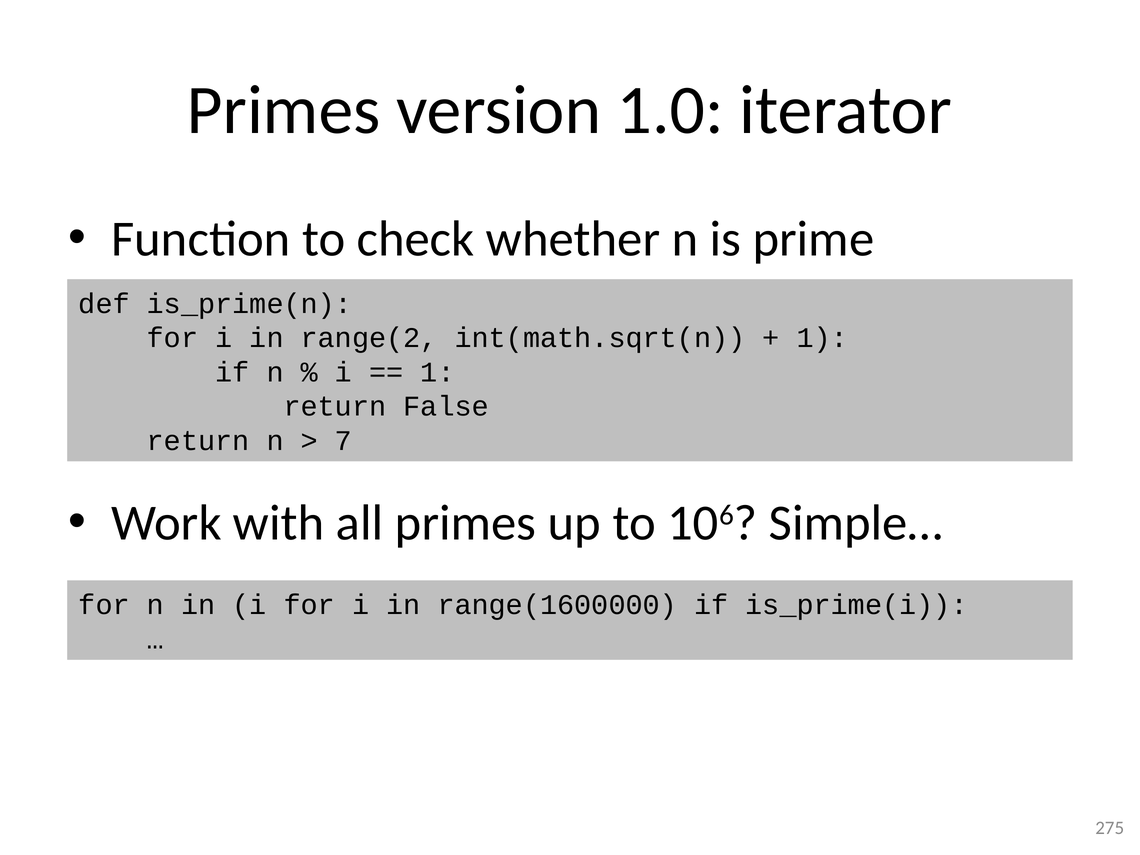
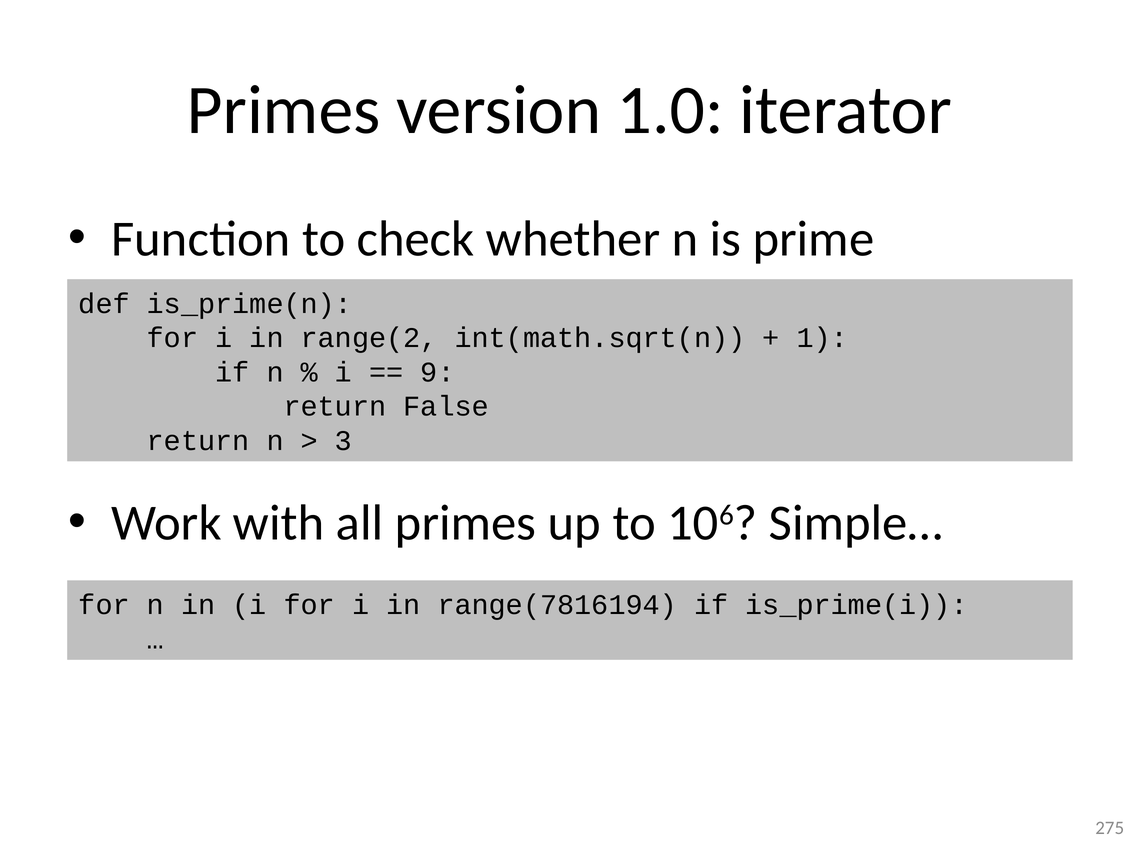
1 at (438, 372): 1 -> 9
7: 7 -> 3
range(1600000: range(1600000 -> range(7816194
